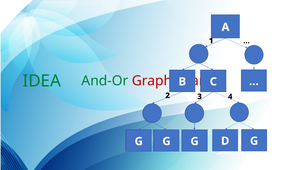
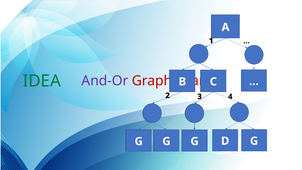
And-Or colour: green -> purple
